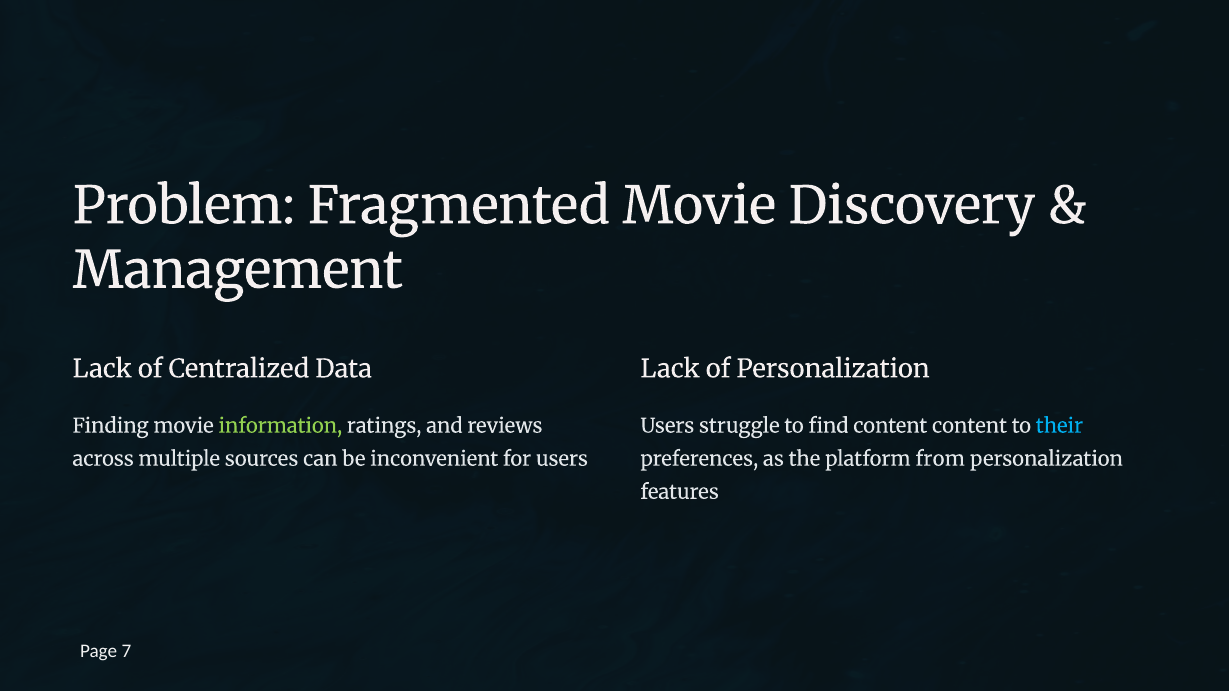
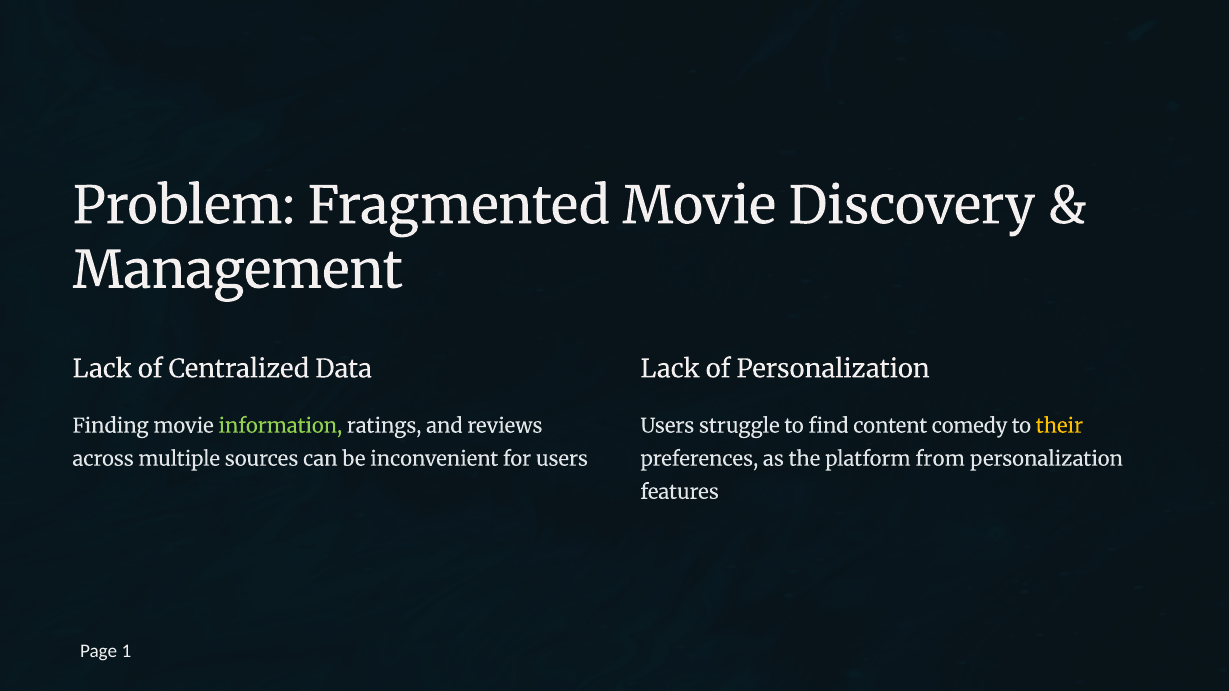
content content: content -> comedy
their colour: light blue -> yellow
7: 7 -> 1
